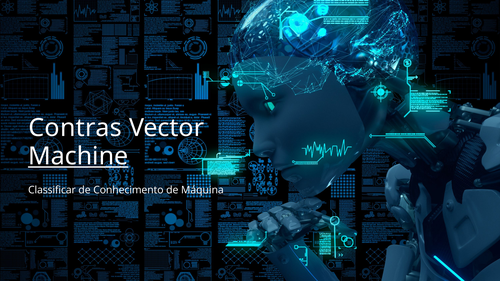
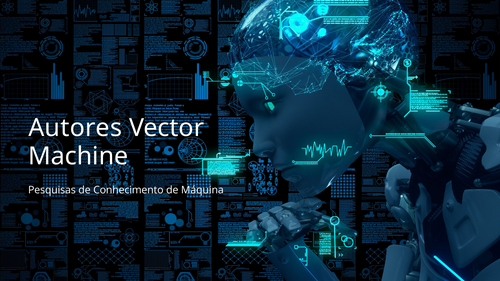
Contras: Contras -> Autores
Machine underline: present -> none
Classificar: Classificar -> Pesquisas
